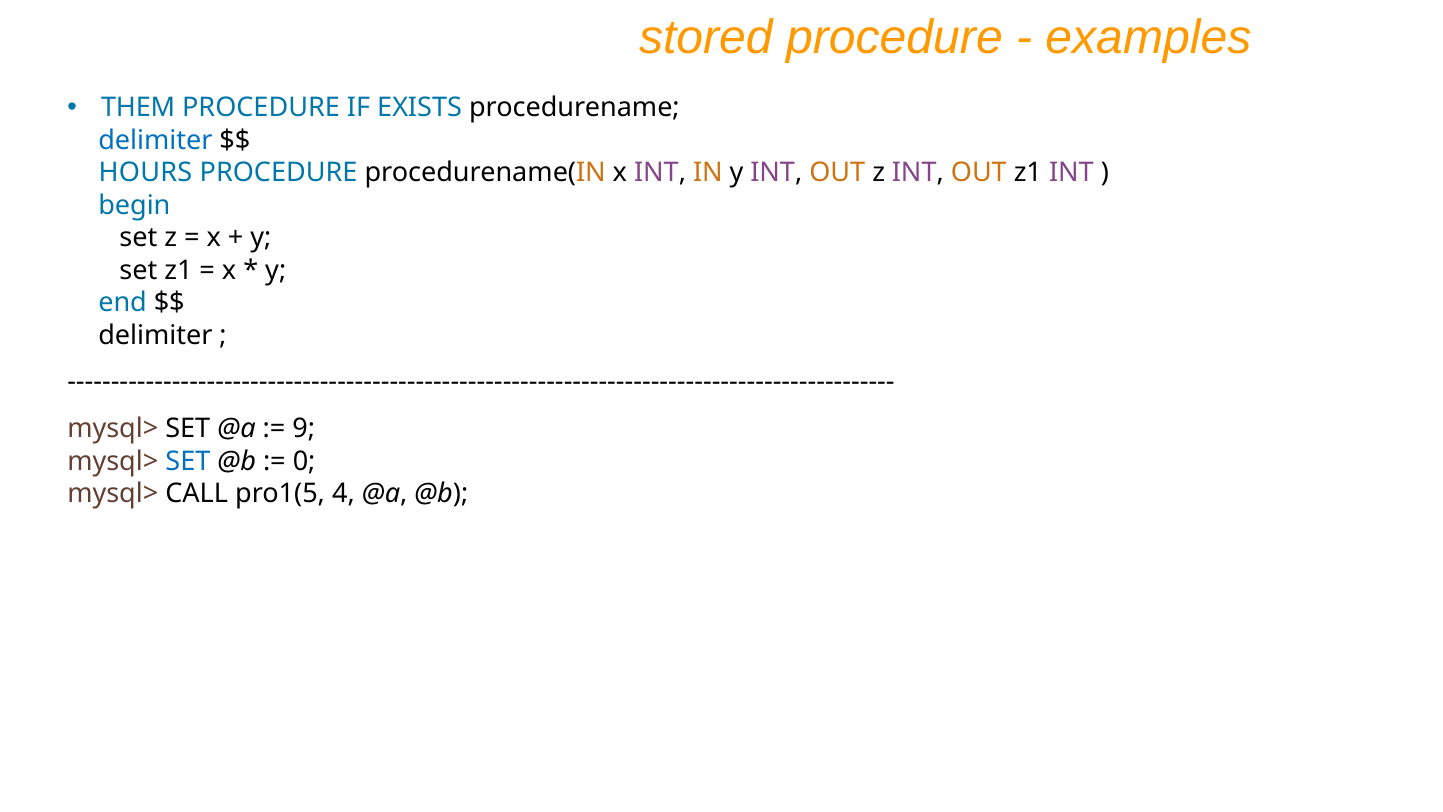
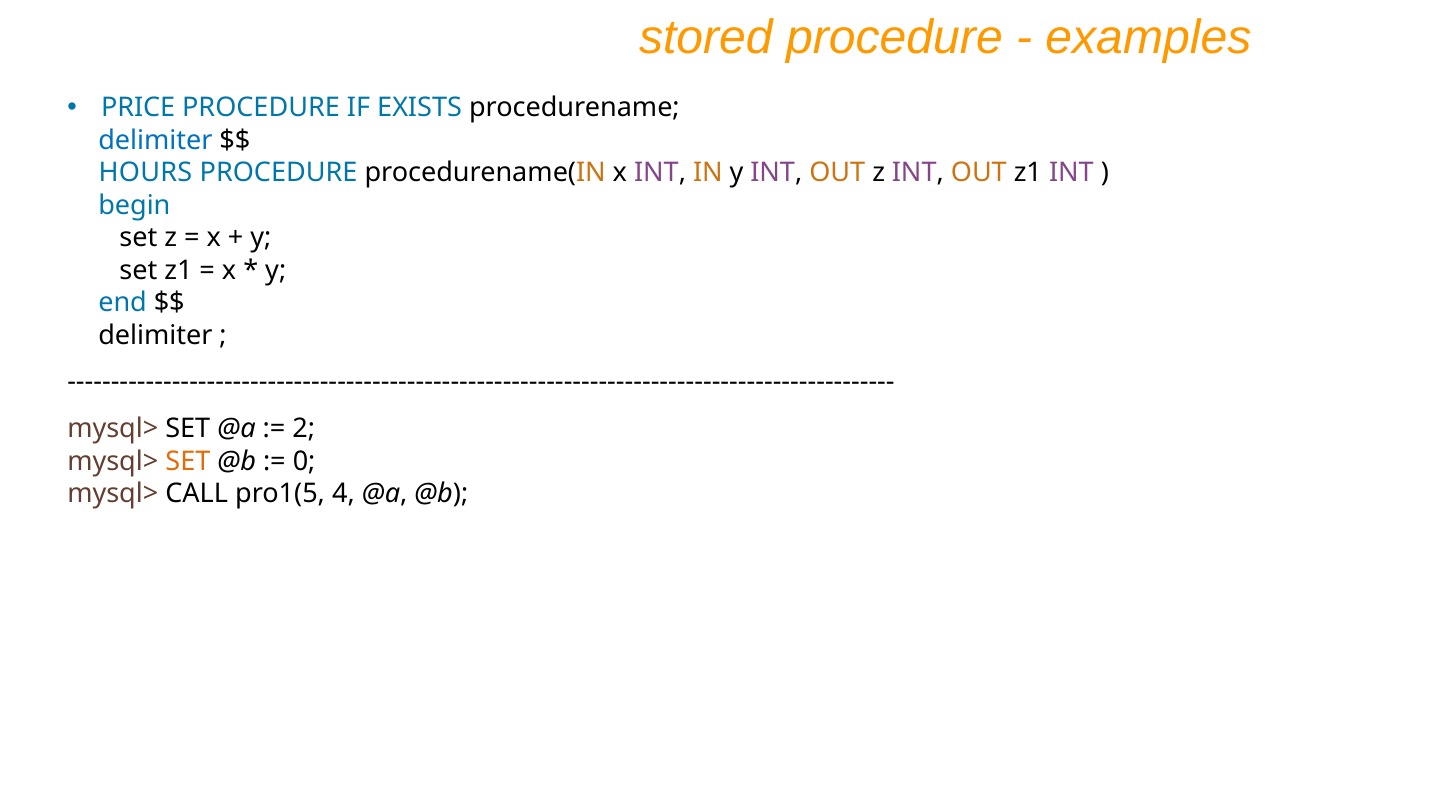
THEM: THEM -> PRICE
9: 9 -> 2
SET at (188, 461) colour: blue -> orange
